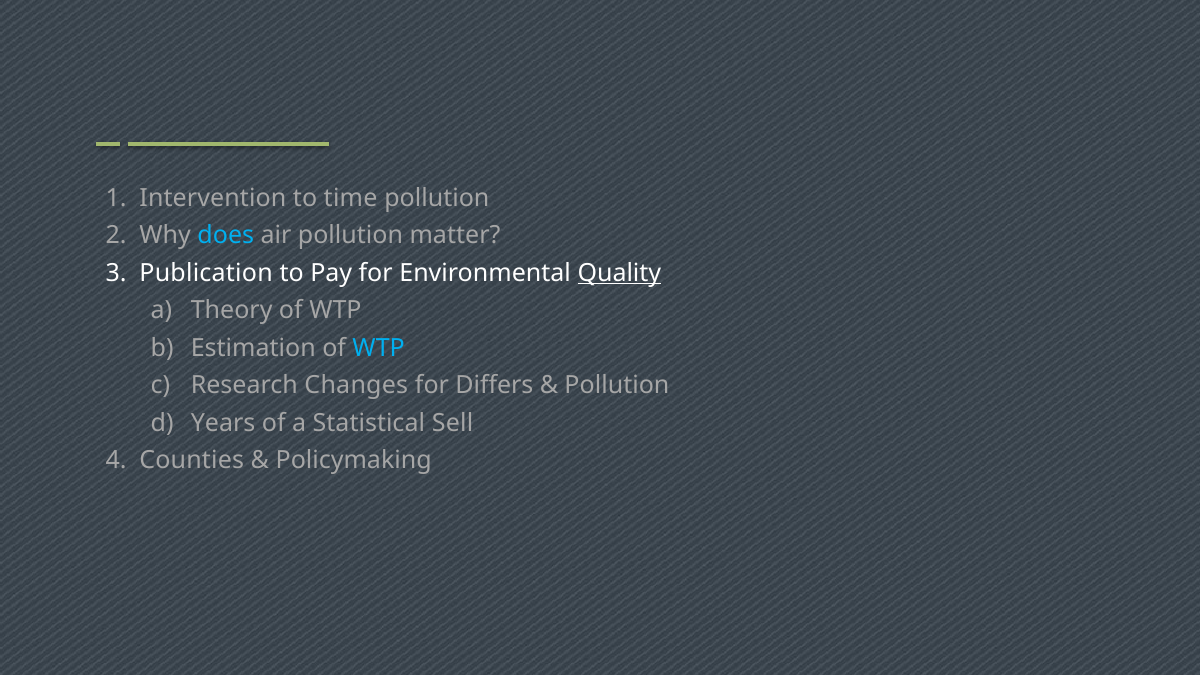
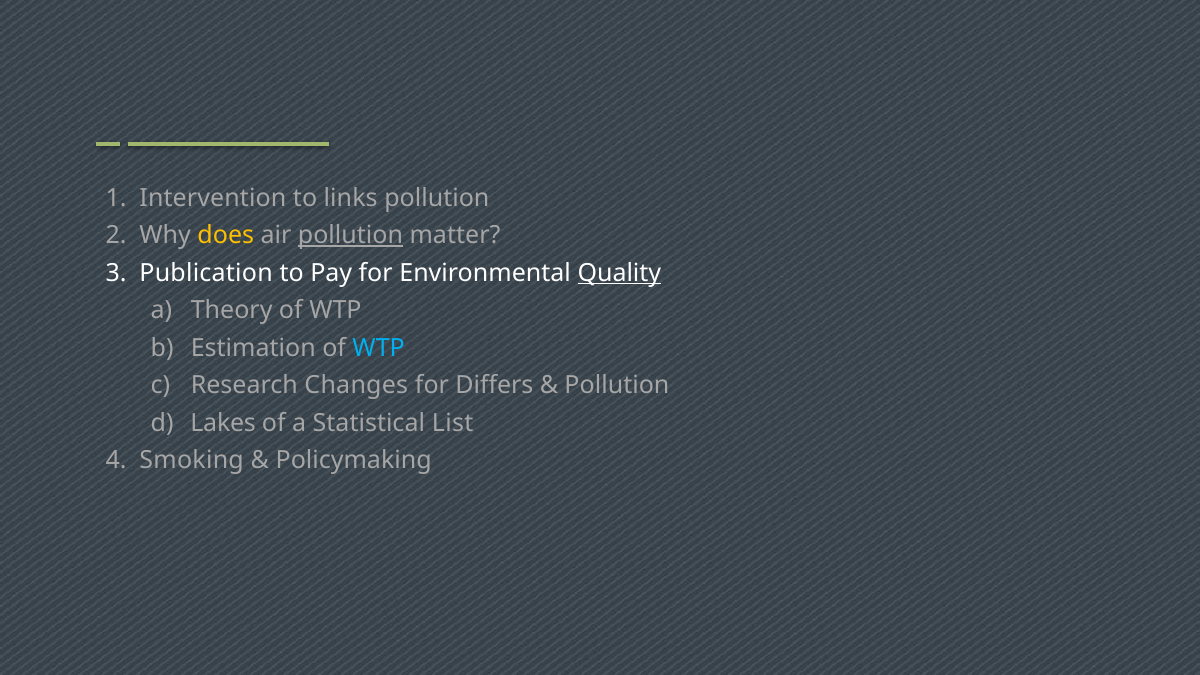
time: time -> links
does colour: light blue -> yellow
pollution at (350, 235) underline: none -> present
Years: Years -> Lakes
Sell: Sell -> List
Counties: Counties -> Smoking
